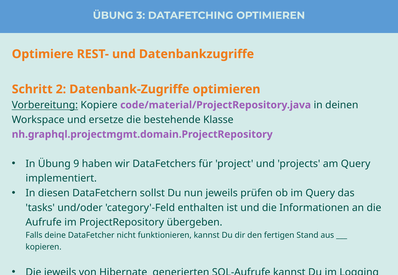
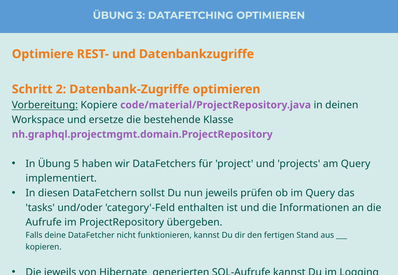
9: 9 -> 5
